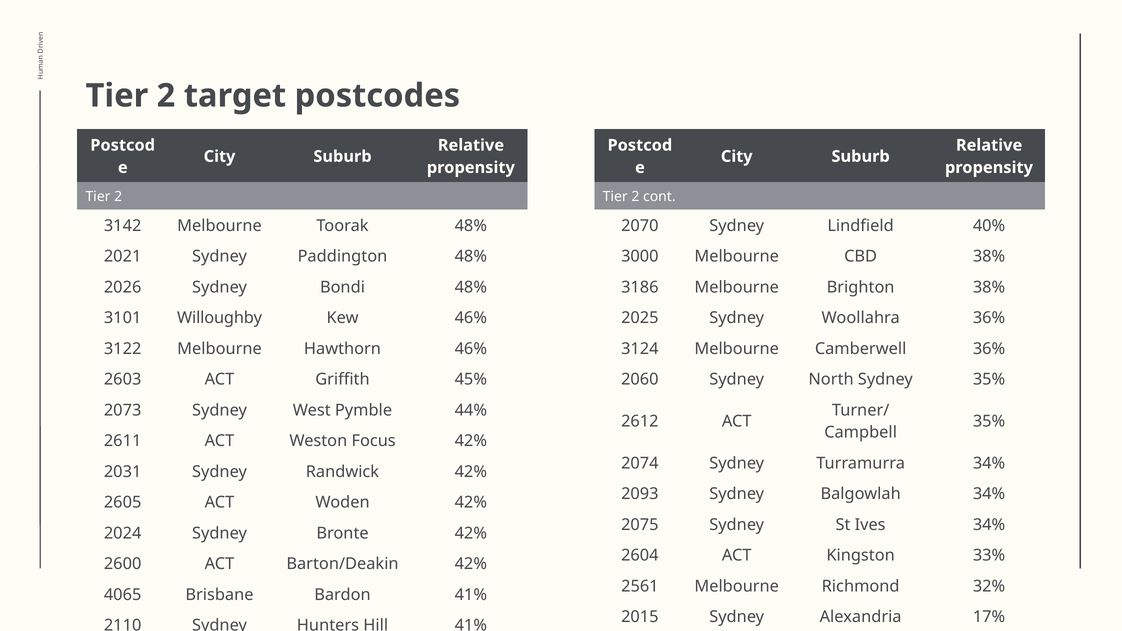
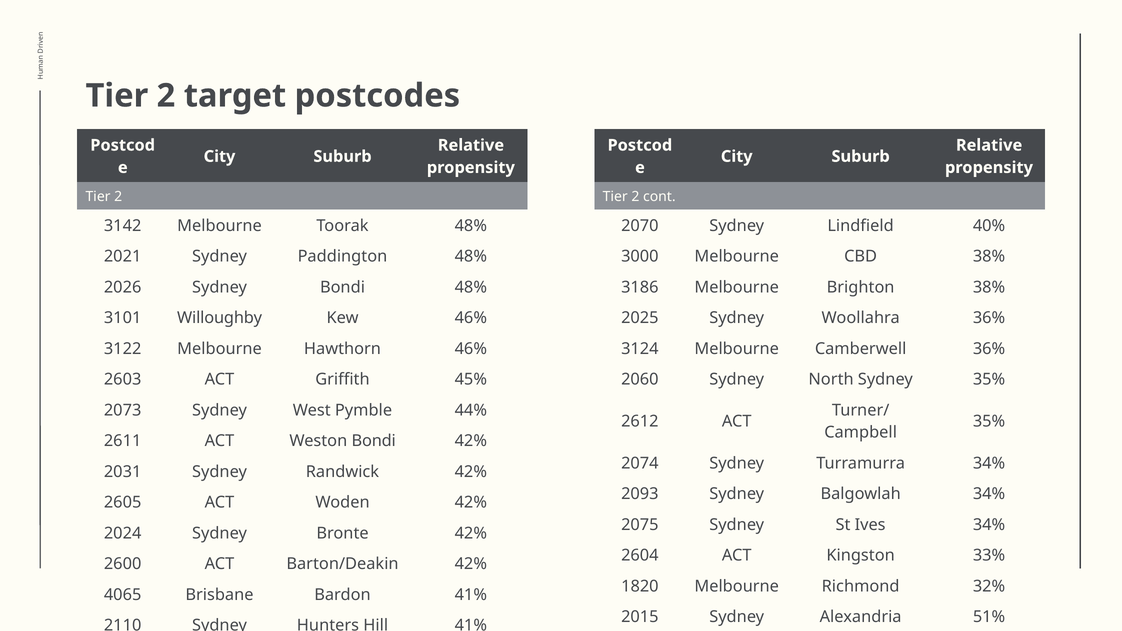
Weston Focus: Focus -> Bondi
2561: 2561 -> 1820
17%: 17% -> 51%
